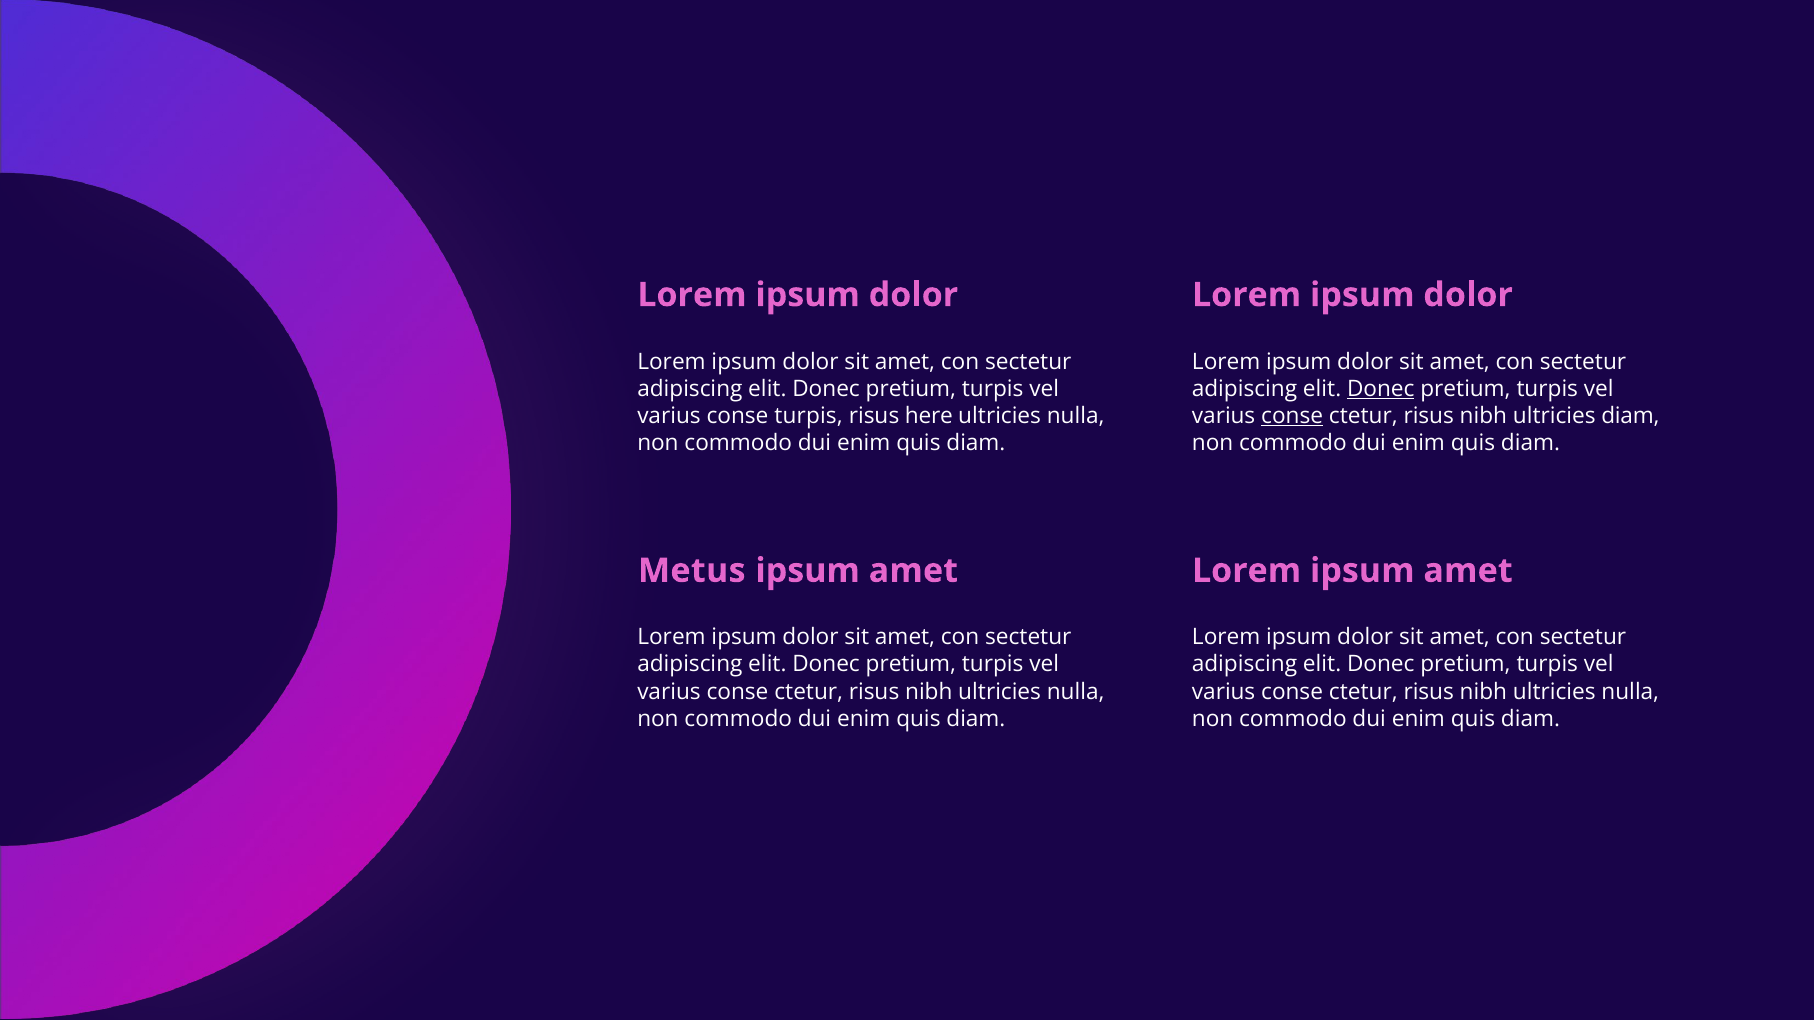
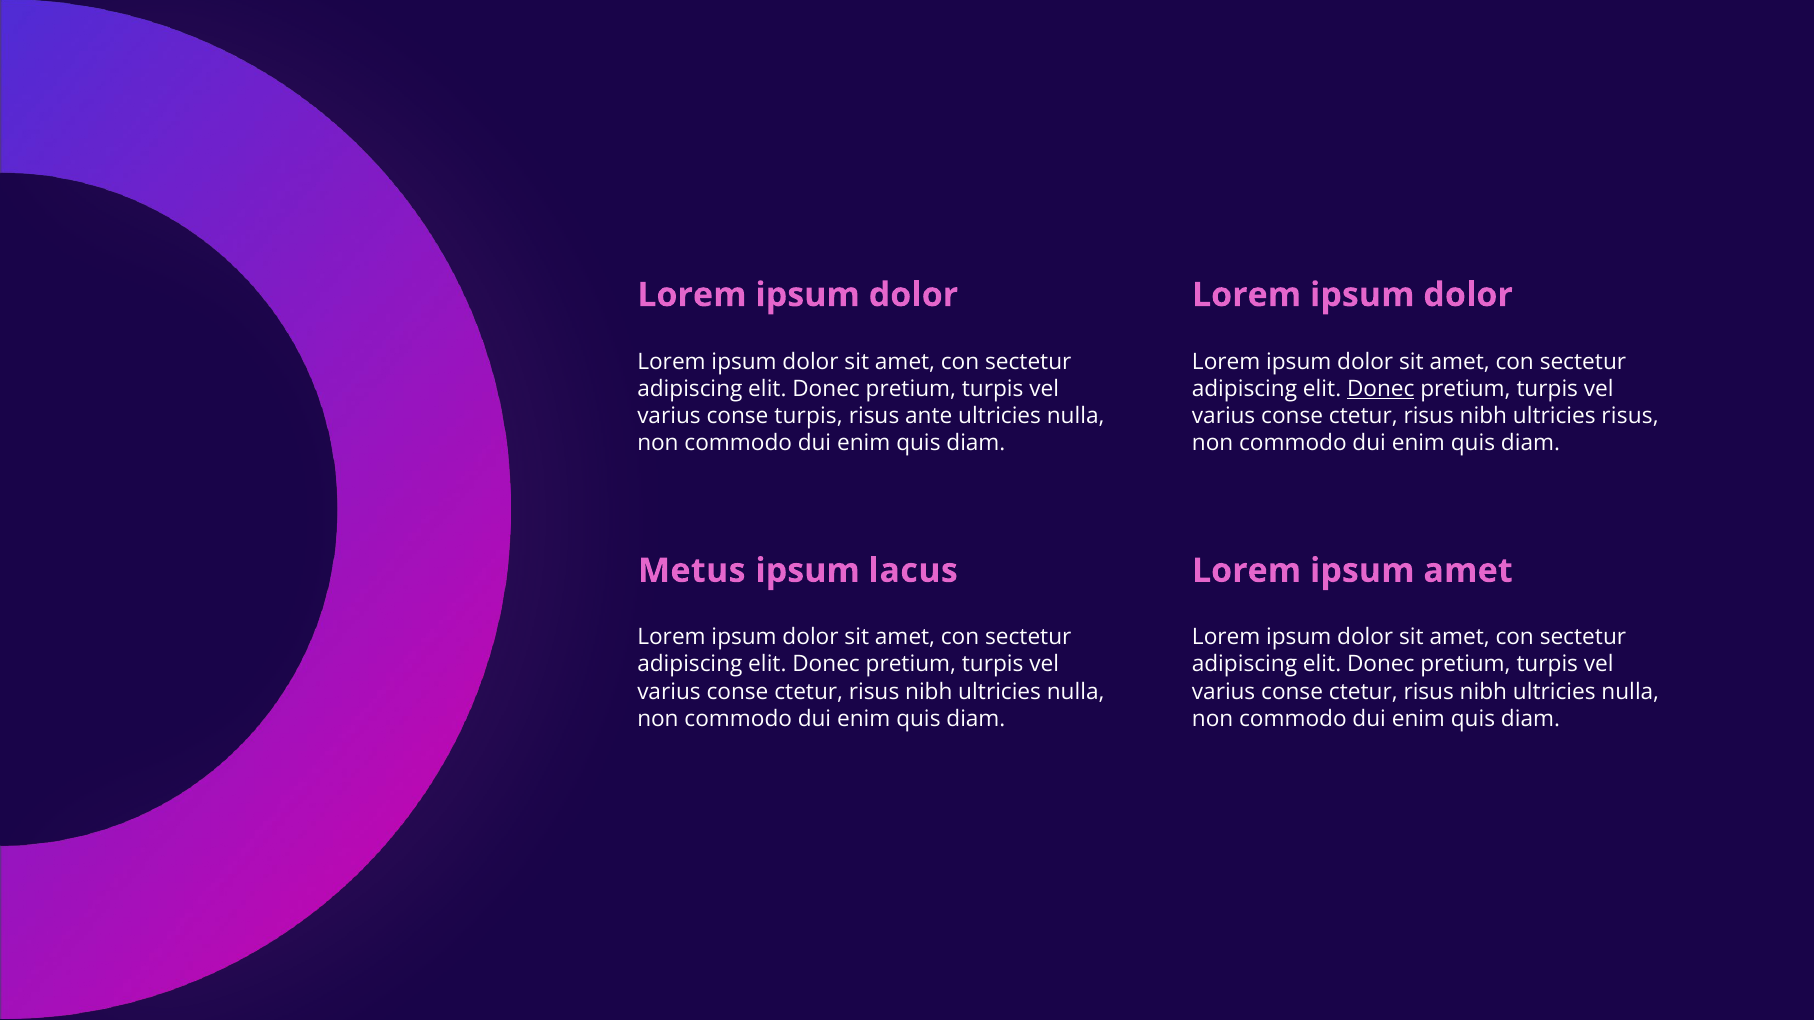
here: here -> ante
conse at (1292, 416) underline: present -> none
ultricies diam: diam -> risus
amet at (913, 571): amet -> lacus
